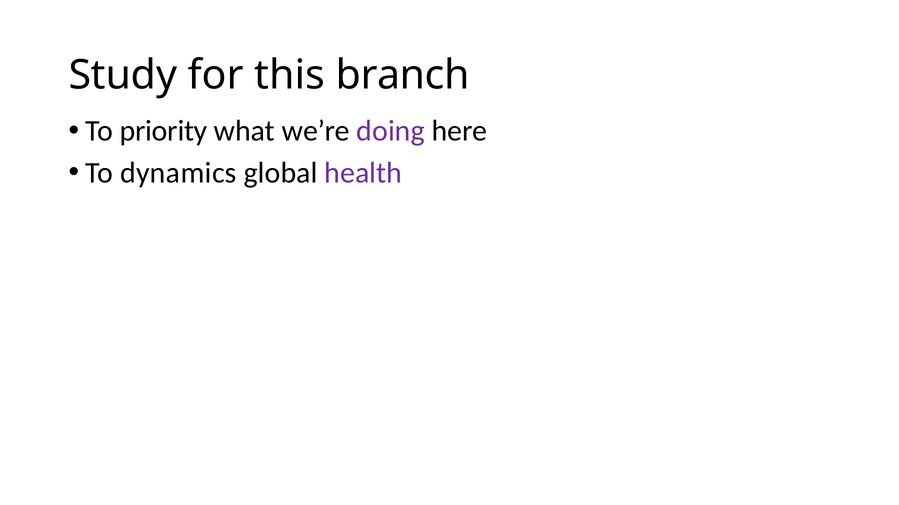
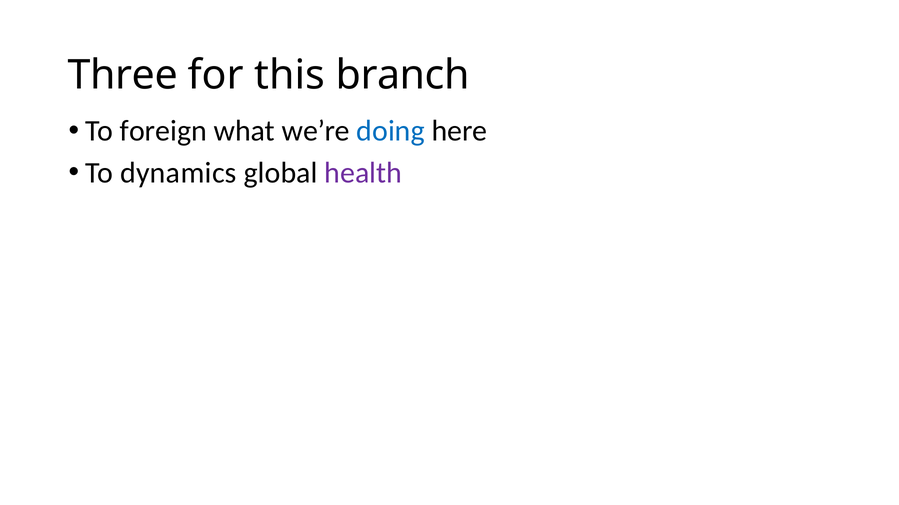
Study at (123, 76): Study -> Three
priority: priority -> foreign
doing colour: purple -> blue
